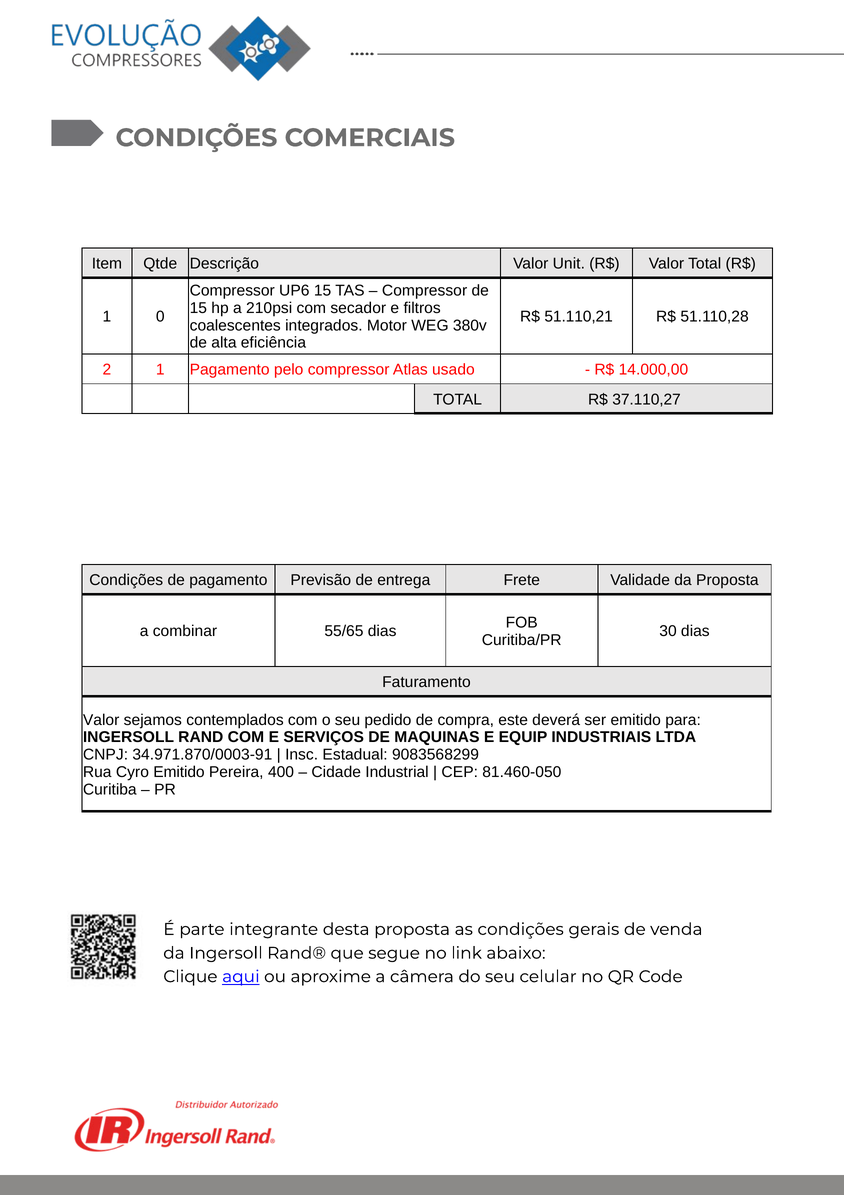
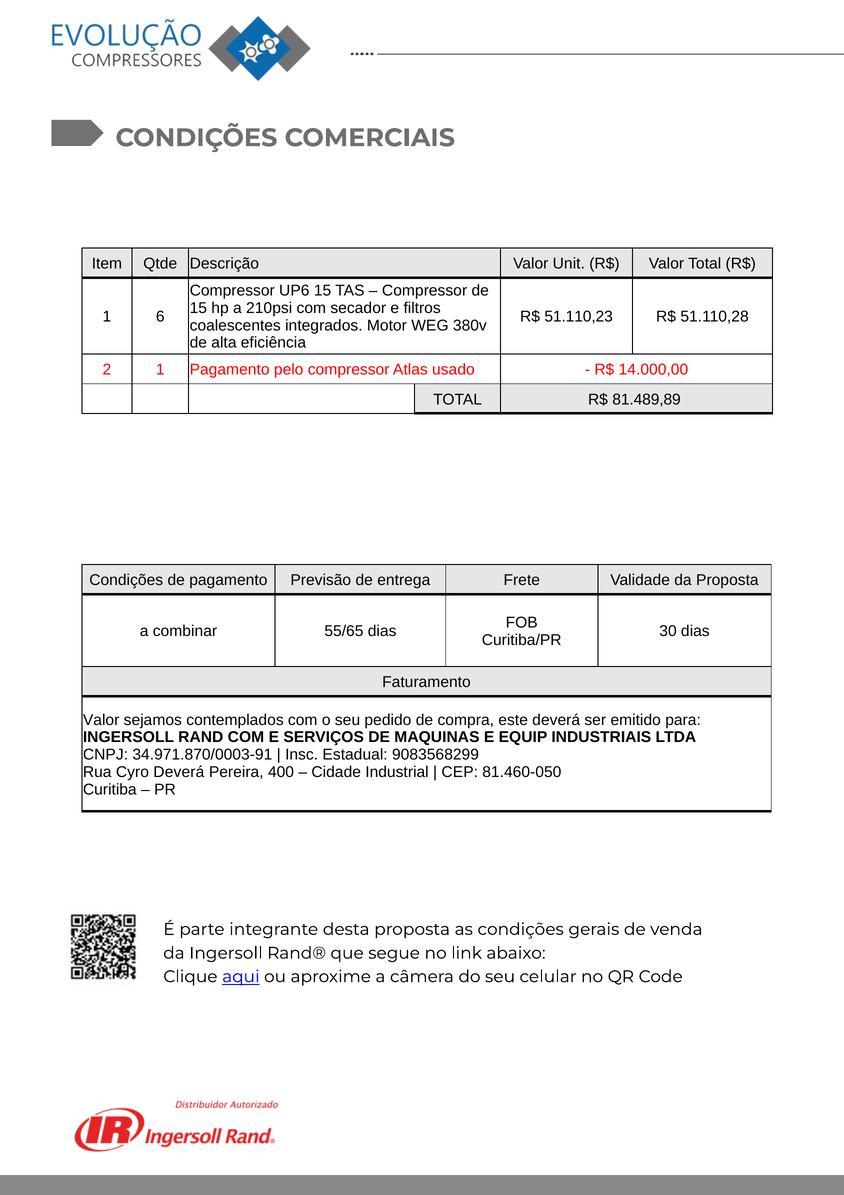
0: 0 -> 6
51.110,21: 51.110,21 -> 51.110,23
37.110,27: 37.110,27 -> 81.489,89
Cyro Emitido: Emitido -> Deverá
